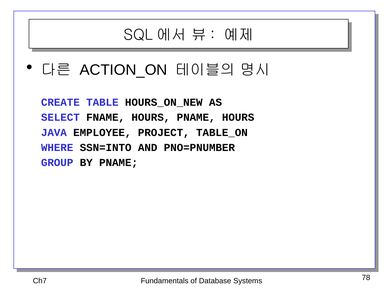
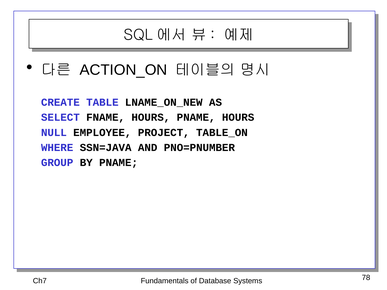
HOURS_ON_NEW: HOURS_ON_NEW -> LNAME_ON_NEW
JAVA: JAVA -> NULL
SSN=INTO: SSN=INTO -> SSN=JAVA
